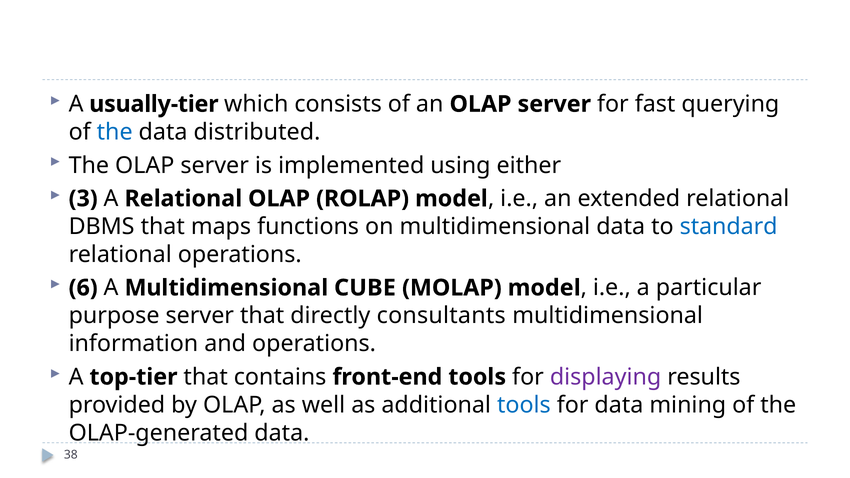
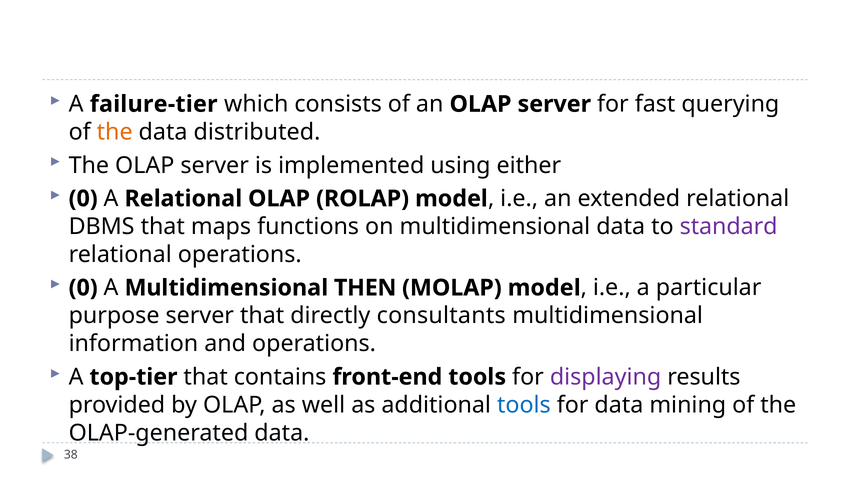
usually-tier: usually-tier -> failure-tier
the at (115, 132) colour: blue -> orange
3 at (83, 199): 3 -> 0
standard colour: blue -> purple
6 at (83, 288): 6 -> 0
CUBE: CUBE -> THEN
